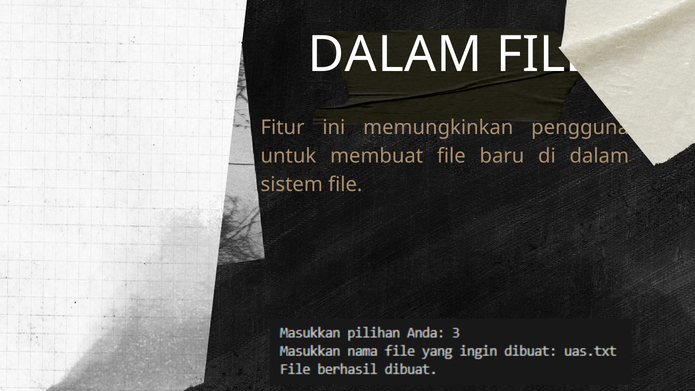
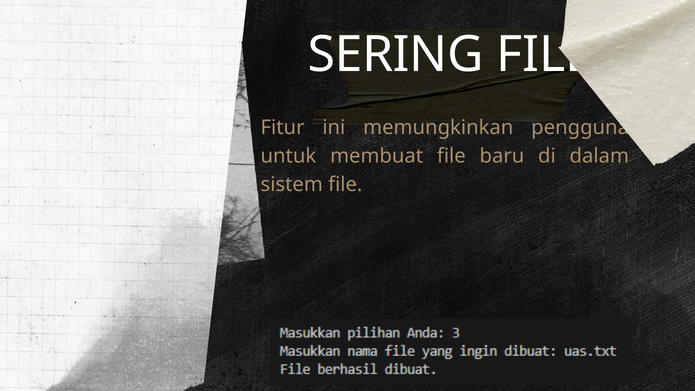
DALAM at (395, 55): DALAM -> SERING
